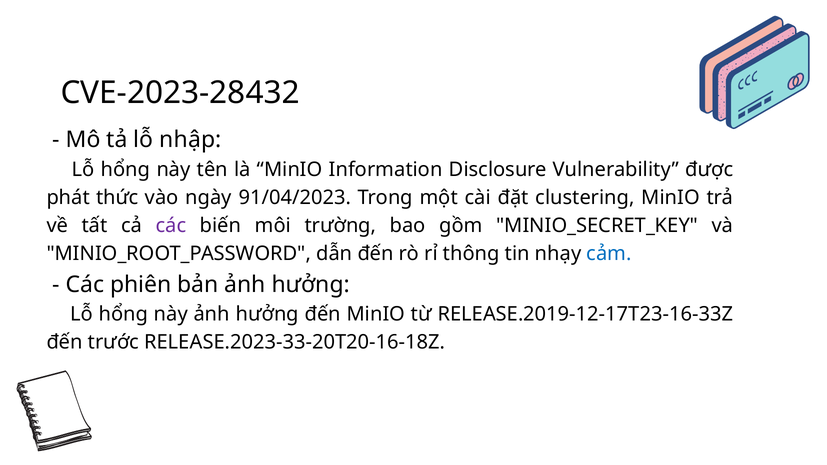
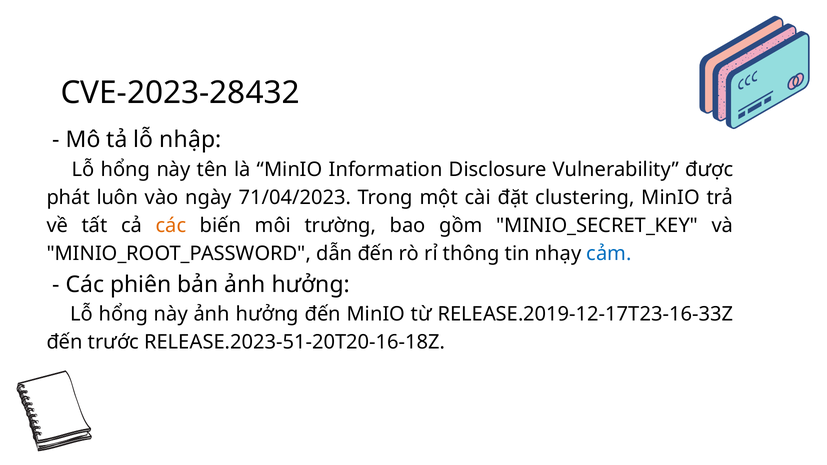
thức: thức -> luôn
91/04/2023: 91/04/2023 -> 71/04/2023
các at (171, 226) colour: purple -> orange
RELEASE.2023-33-20T20-16-18Z: RELEASE.2023-33-20T20-16-18Z -> RELEASE.2023-51-20T20-16-18Z
